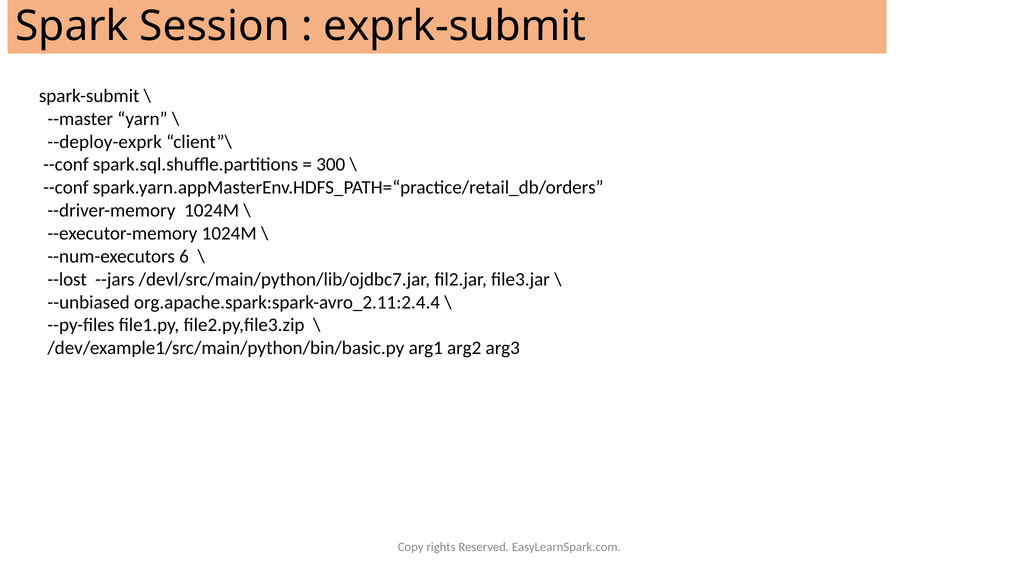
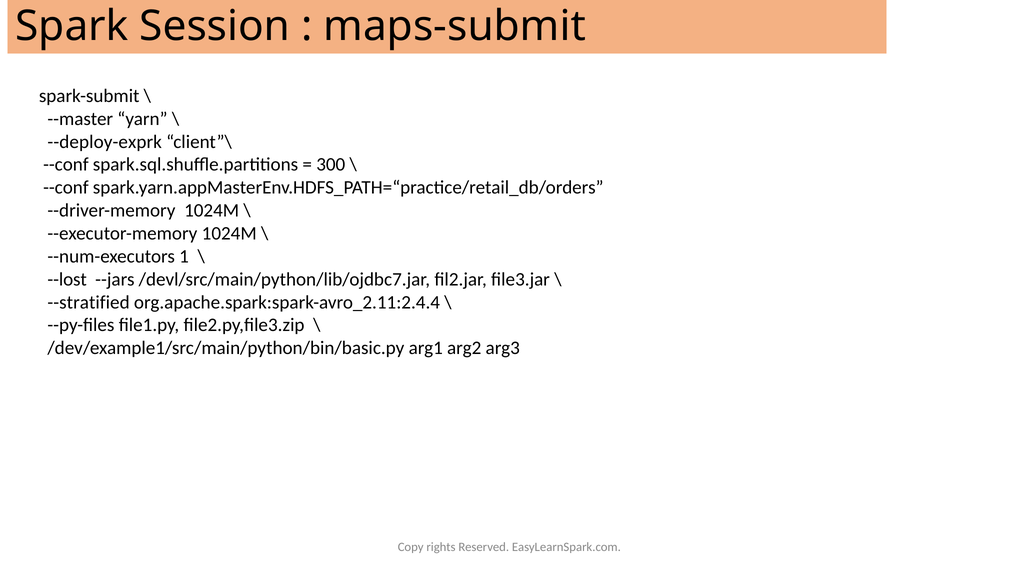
exprk-submit: exprk-submit -> maps-submit
6: 6 -> 1
--unbiased: --unbiased -> --stratified
